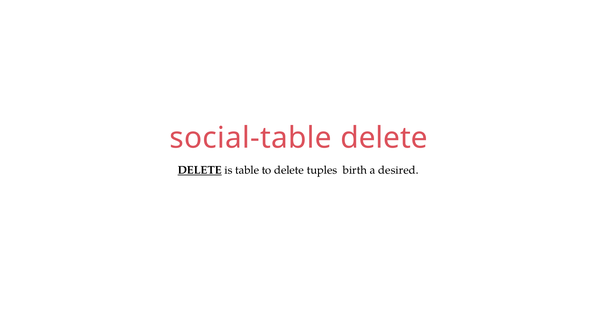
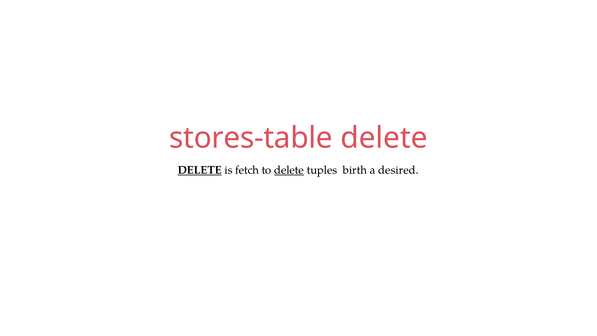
social-table: social-table -> stores-table
table: table -> fetch
delete at (289, 170) underline: none -> present
